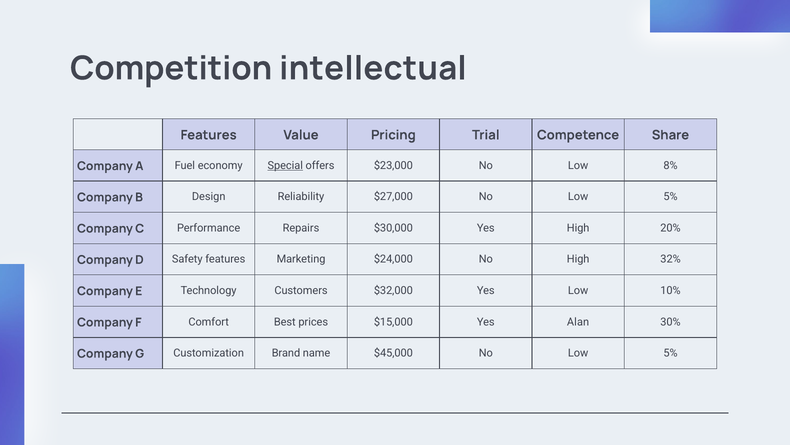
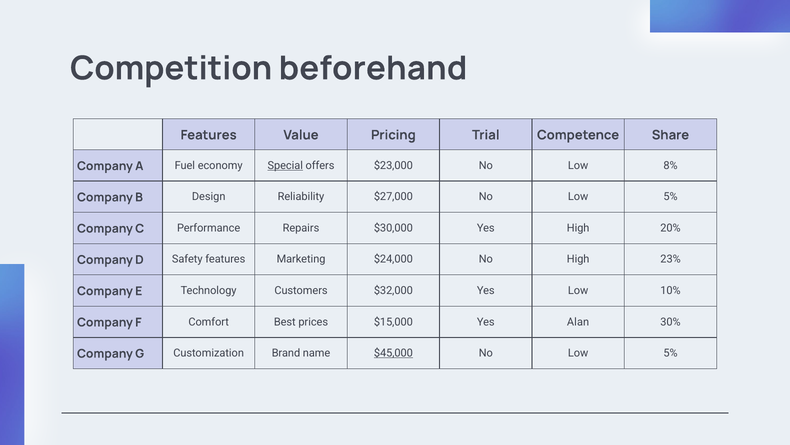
intellectual: intellectual -> beforehand
32%: 32% -> 23%
$45,000 underline: none -> present
